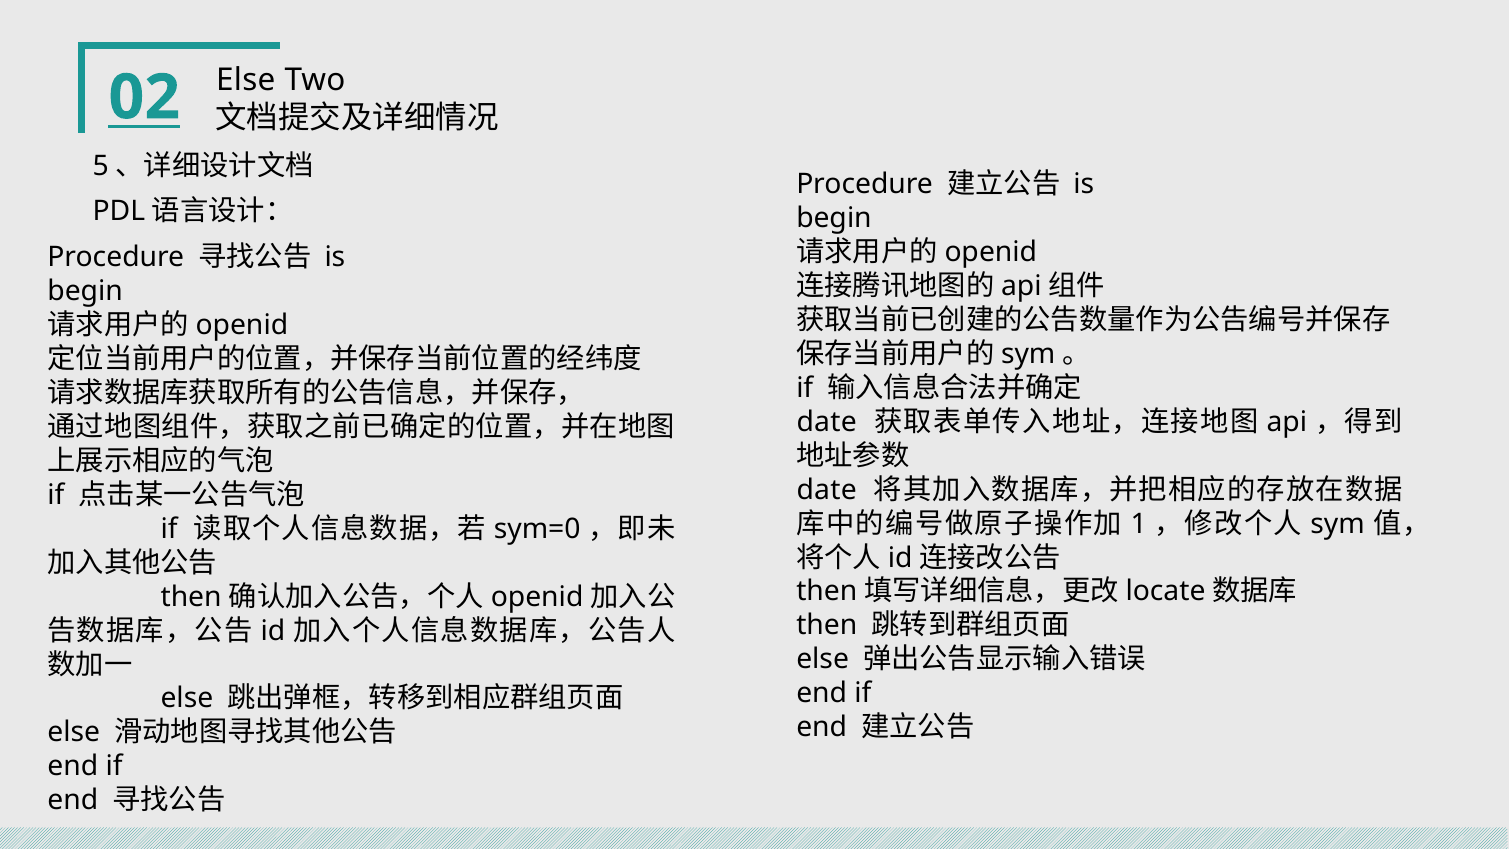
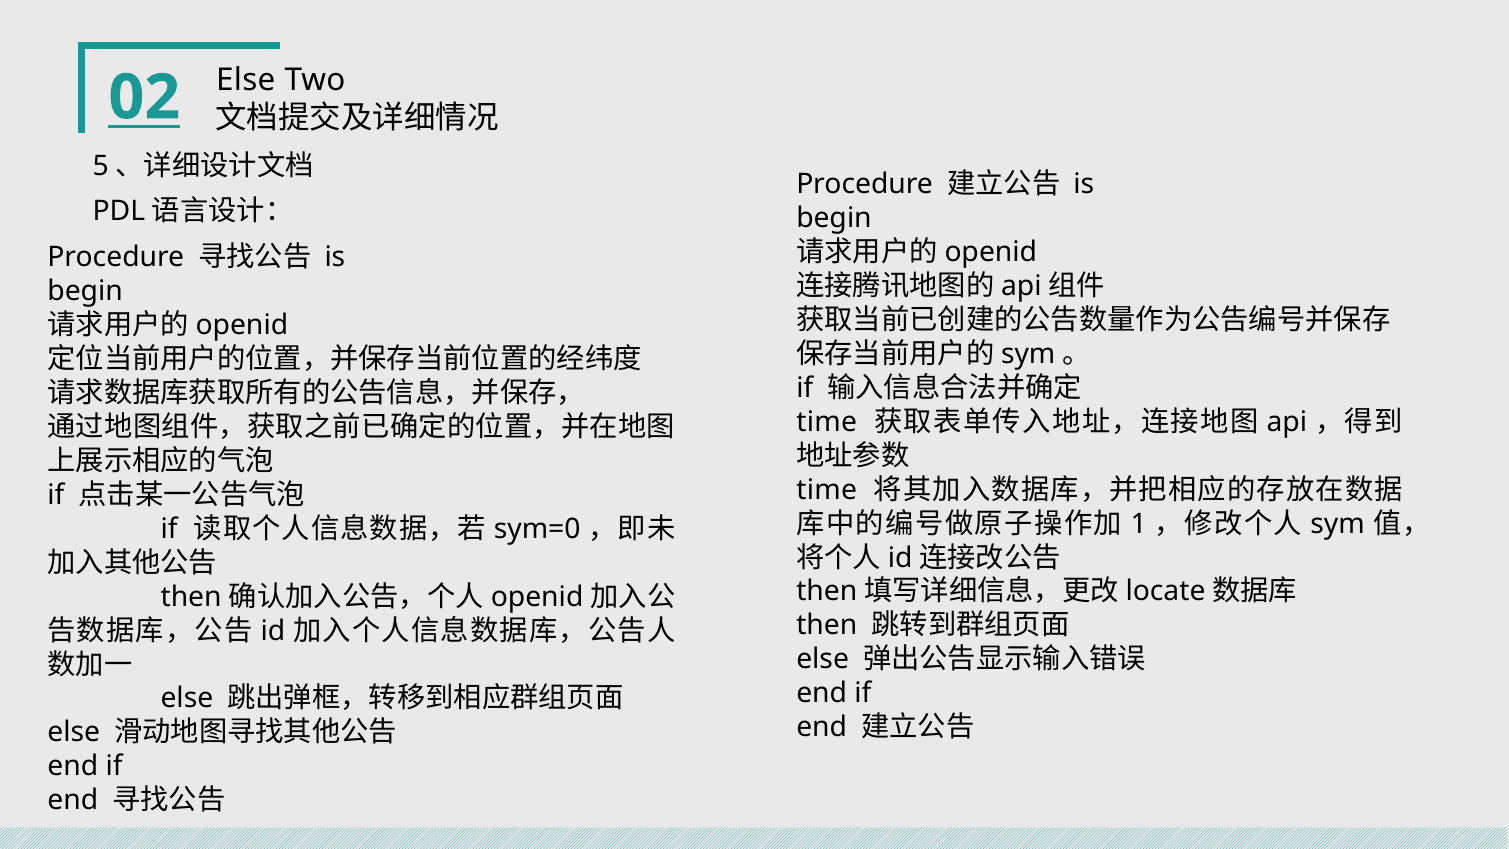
date at (827, 422): date -> time
date at (827, 490): date -> time
